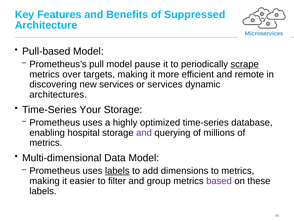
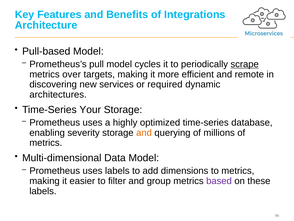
Suppressed: Suppressed -> Integrations
pause: pause -> cycles
or services: services -> required
hospital: hospital -> severity
and at (144, 132) colour: purple -> orange
labels at (117, 170) underline: present -> none
